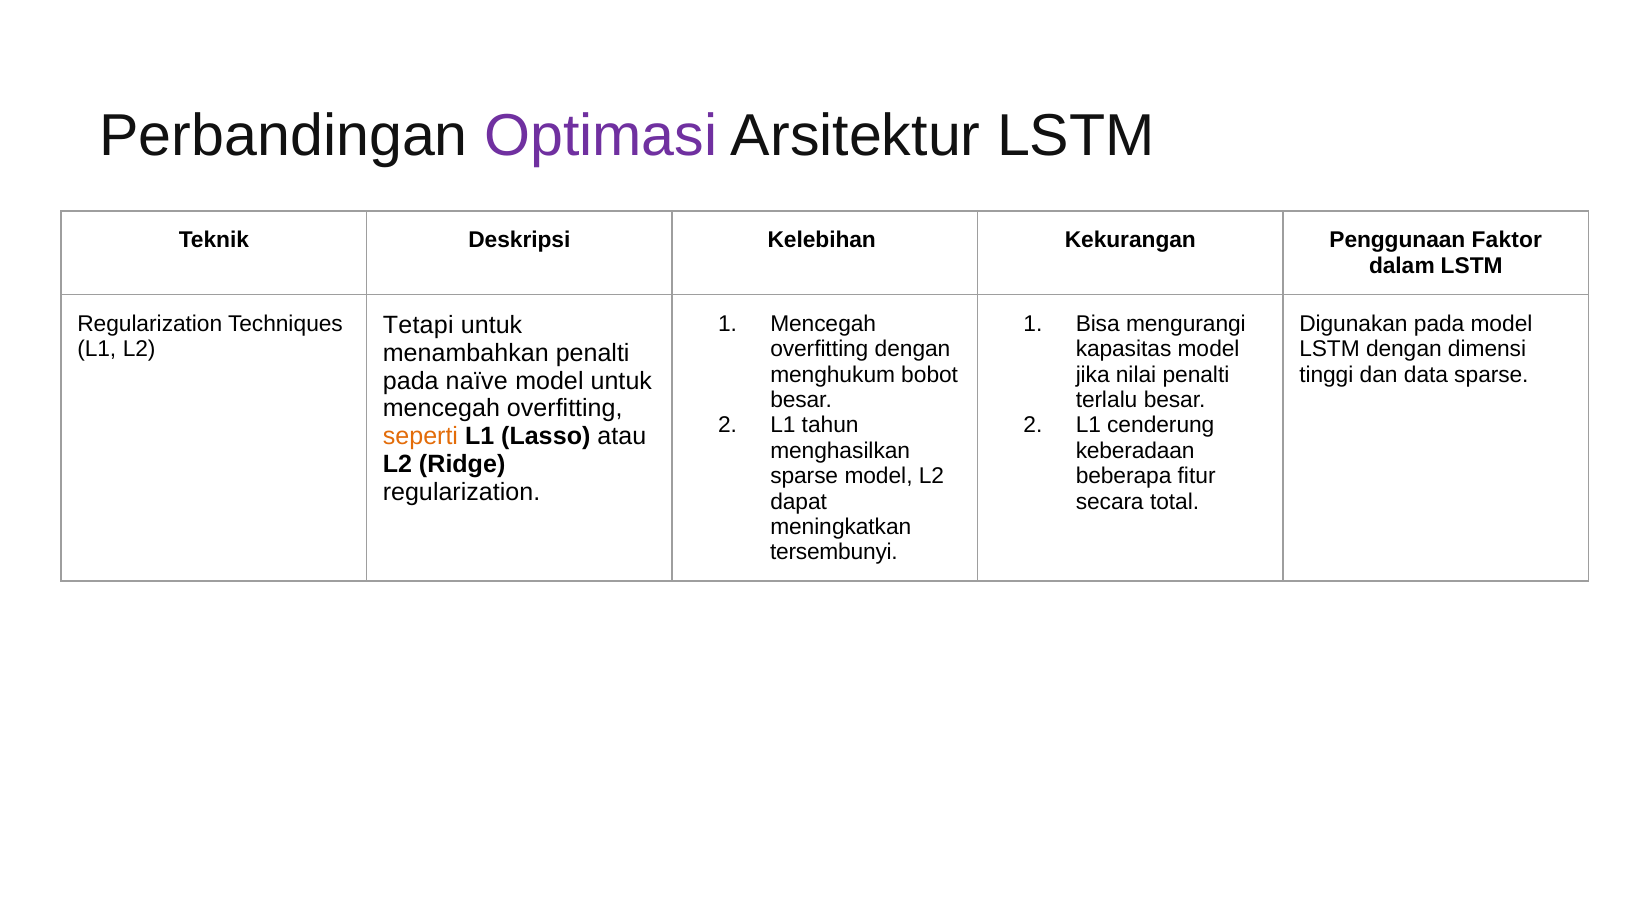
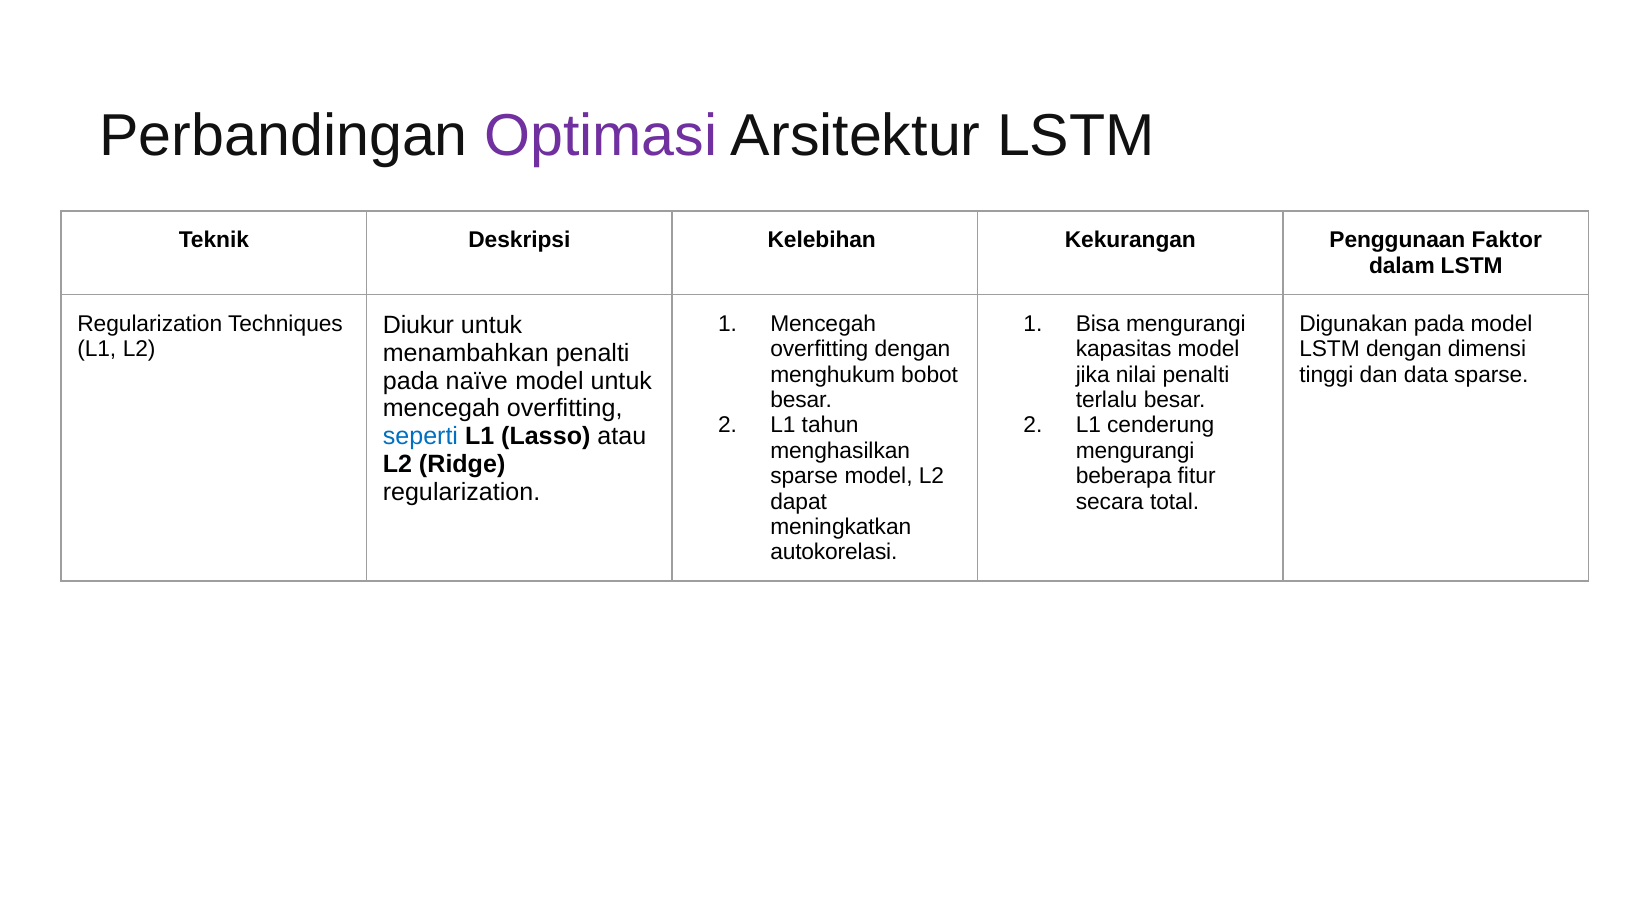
Tetapi: Tetapi -> Diukur
seperti colour: orange -> blue
keberadaan at (1135, 451): keberadaan -> mengurangi
tersembunyi: tersembunyi -> autokorelasi
